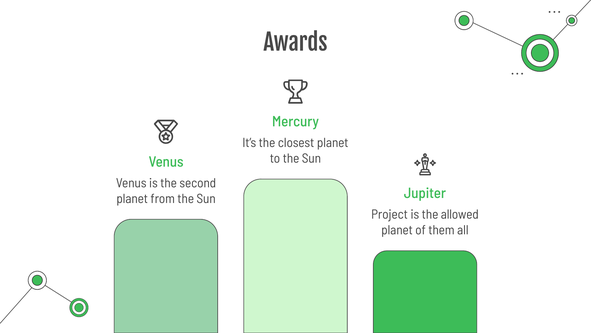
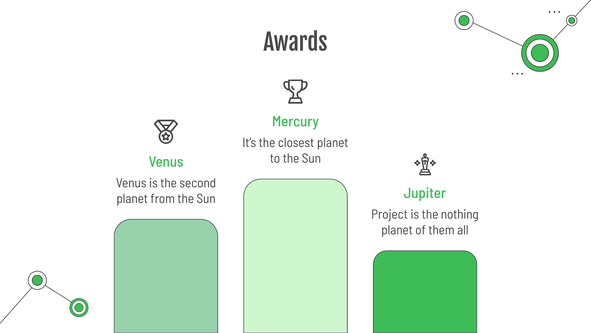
allowed: allowed -> nothing
